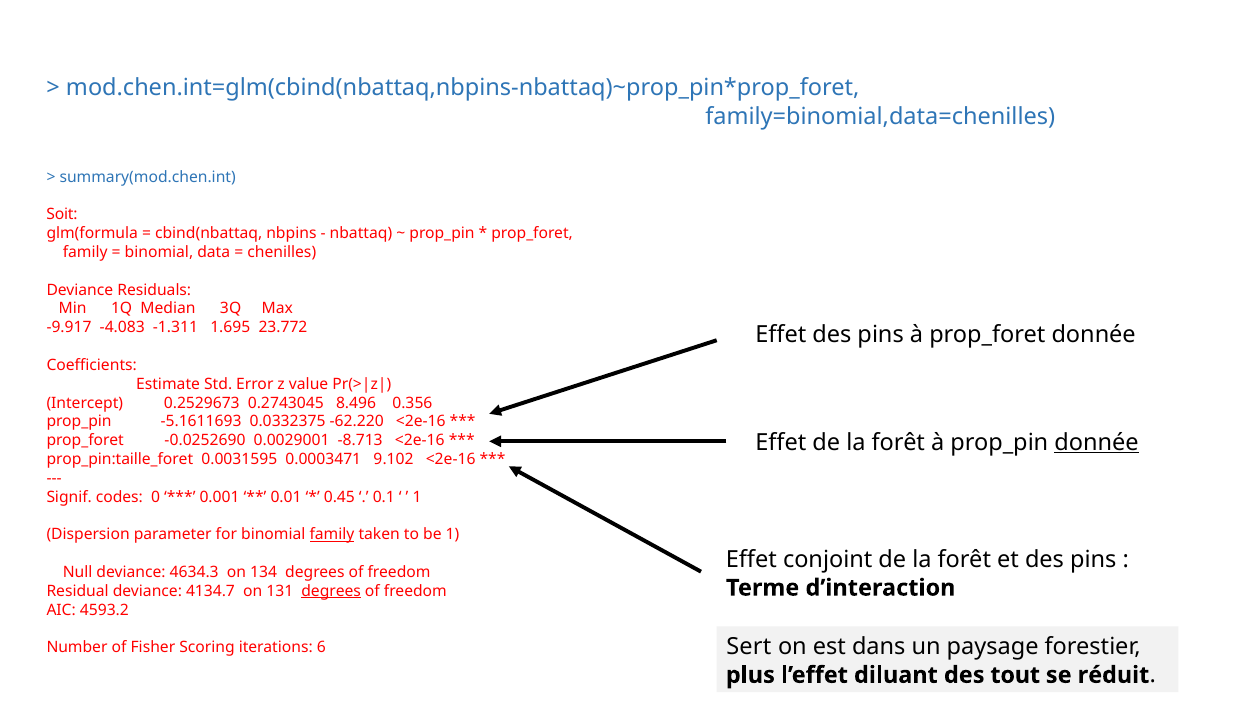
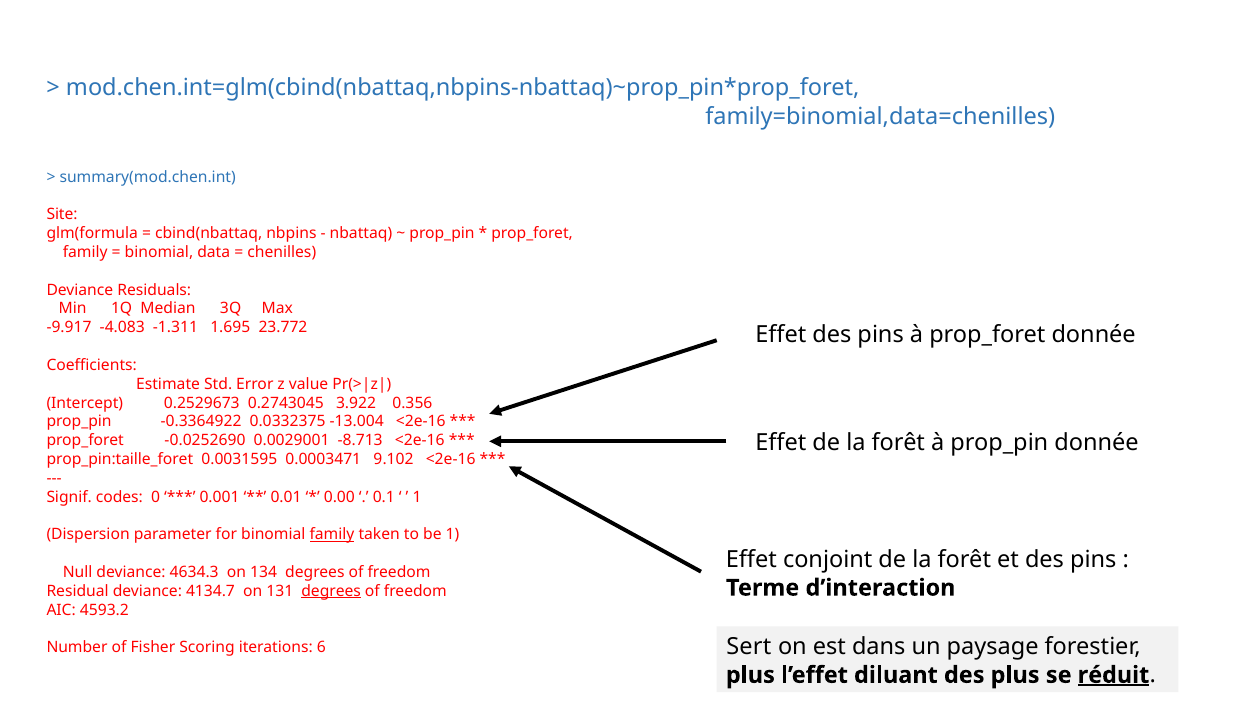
Soit: Soit -> Site
8.496: 8.496 -> 3.922
-5.1611693: -5.1611693 -> -0.3364922
-62.220: -62.220 -> -13.004
donnée at (1097, 443) underline: present -> none
0.45: 0.45 -> 0.00
des tout: tout -> plus
réduit underline: none -> present
